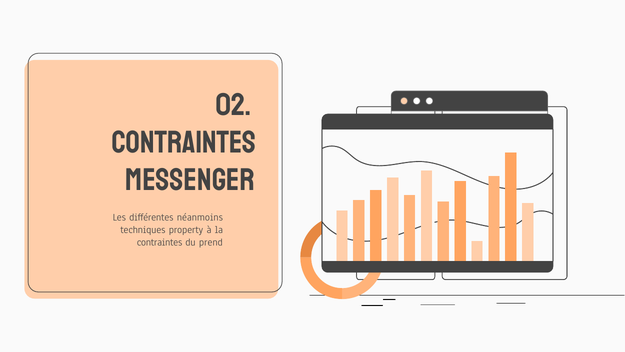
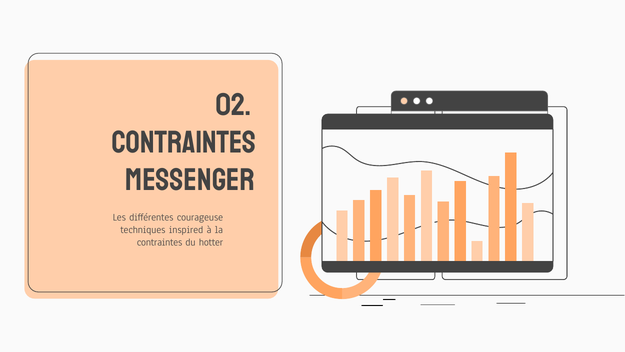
néanmoins: néanmoins -> courageuse
property: property -> inspired
prend: prend -> hotter
